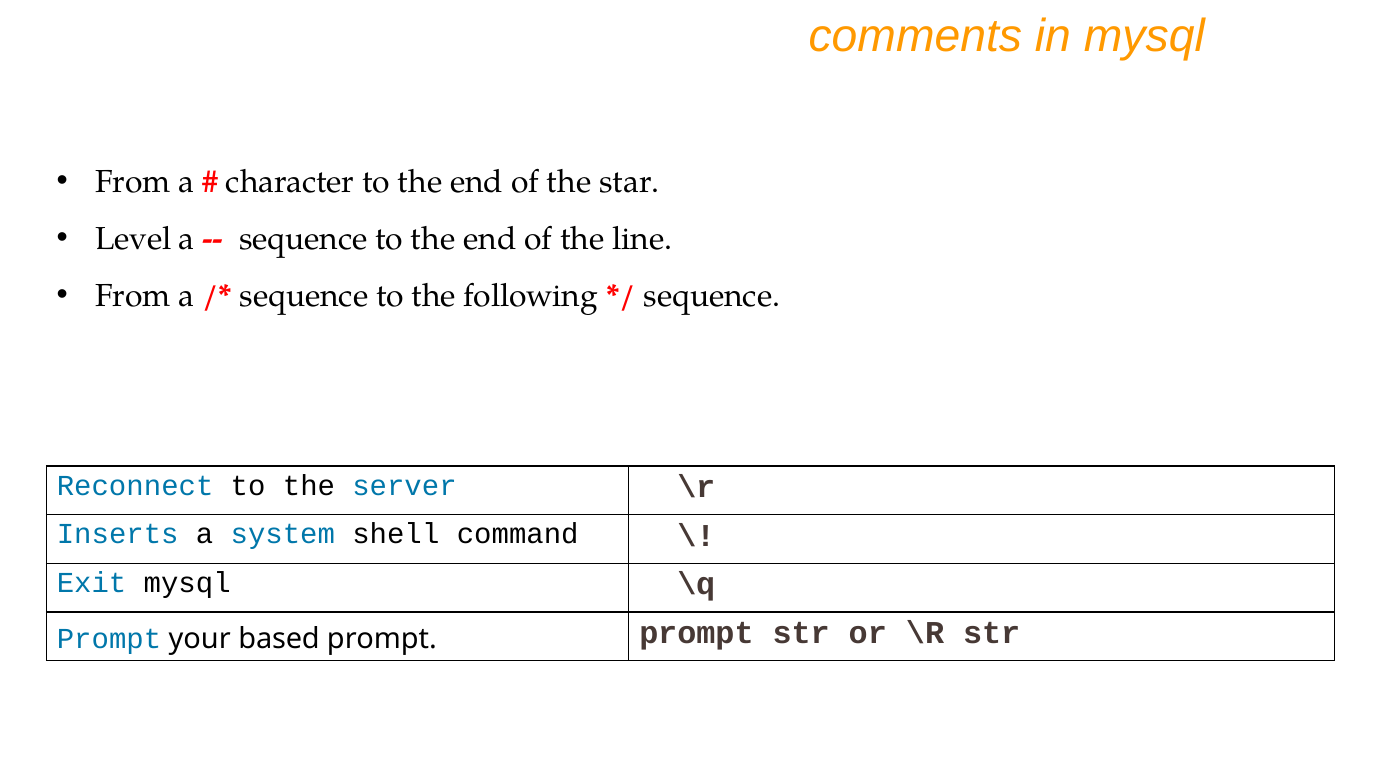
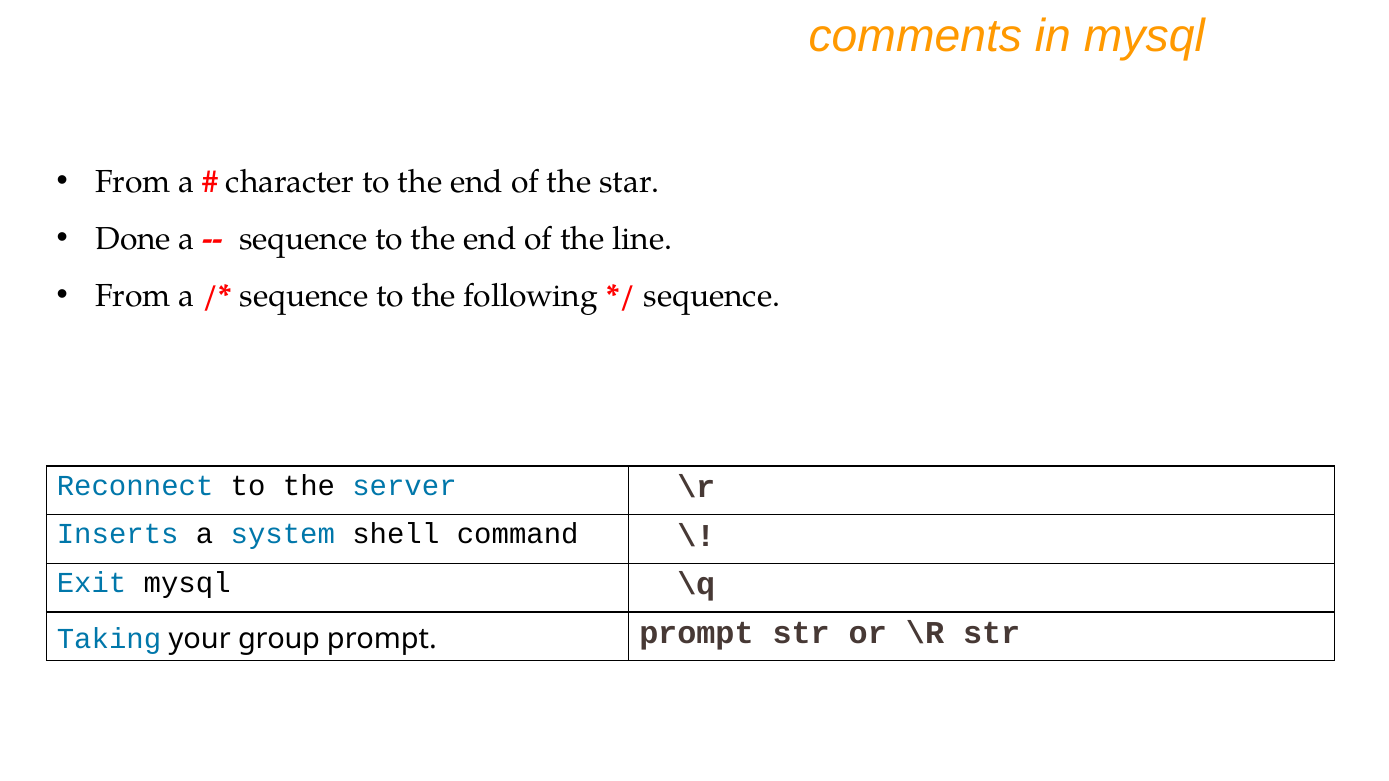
Level: Level -> Done
Prompt at (109, 639): Prompt -> Taking
based: based -> group
